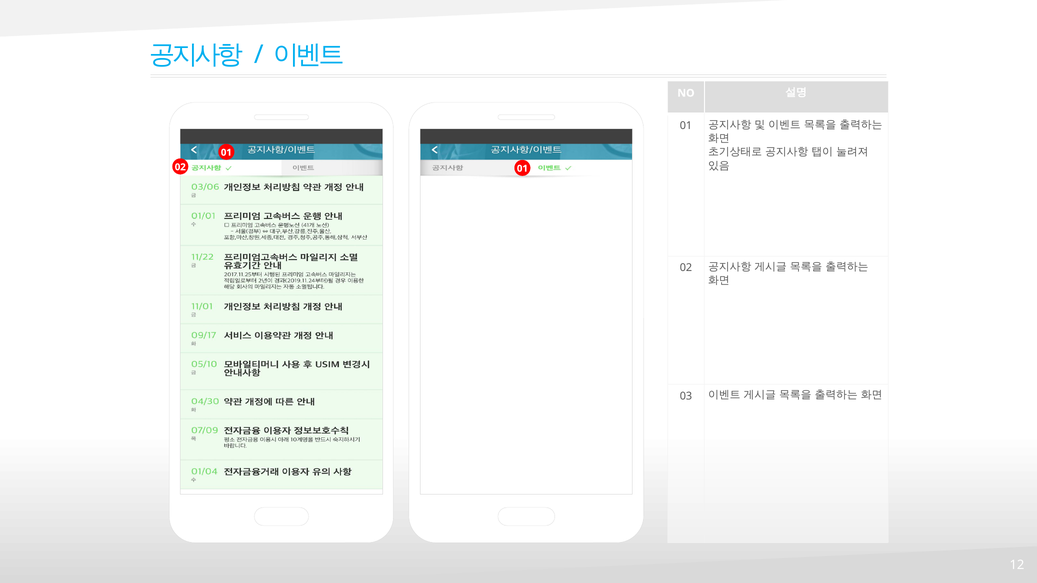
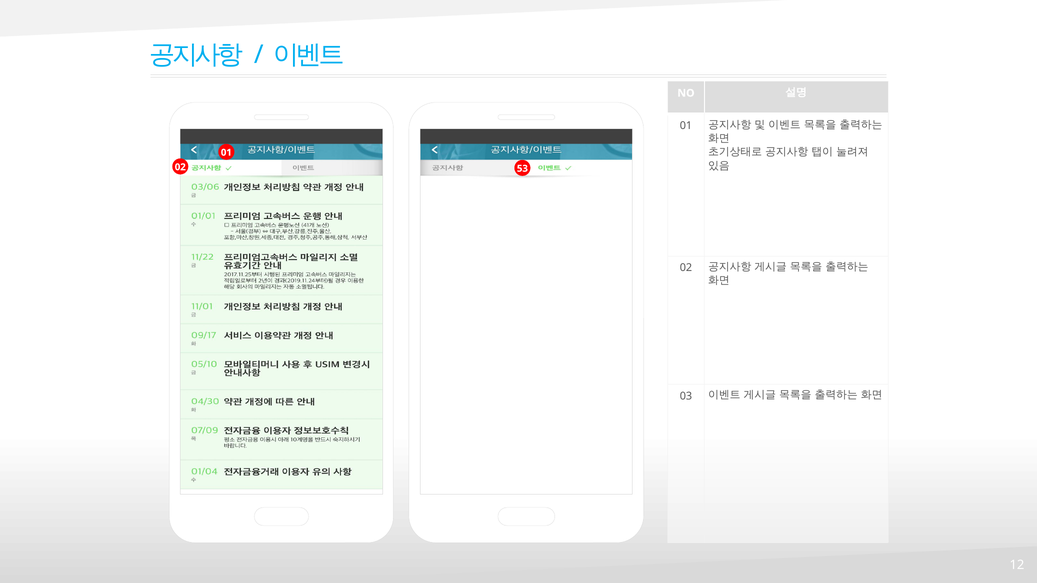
02 01: 01 -> 53
